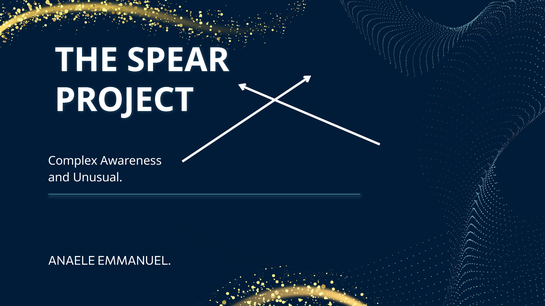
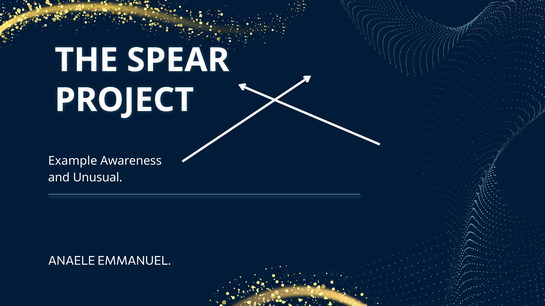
Complex: Complex -> Example
